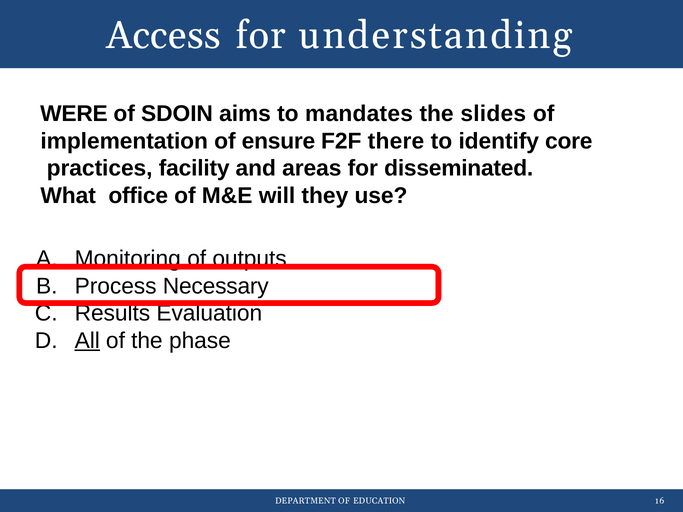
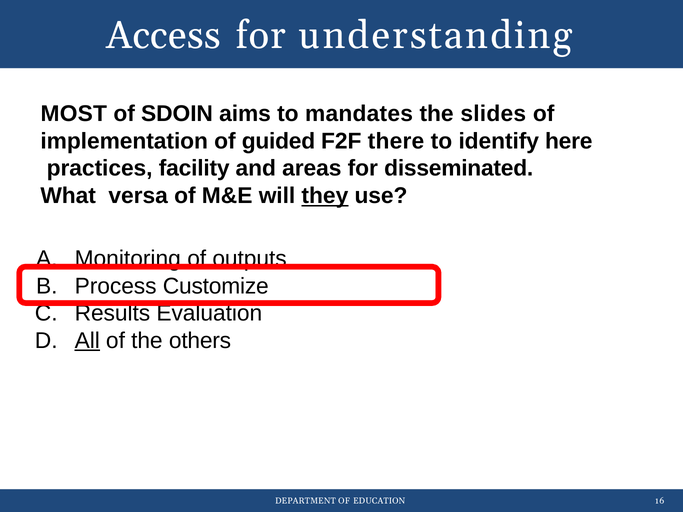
WERE: WERE -> MOST
ensure: ensure -> guided
core: core -> here
office: office -> versa
they underline: none -> present
Necessary: Necessary -> Customize
phase: phase -> others
